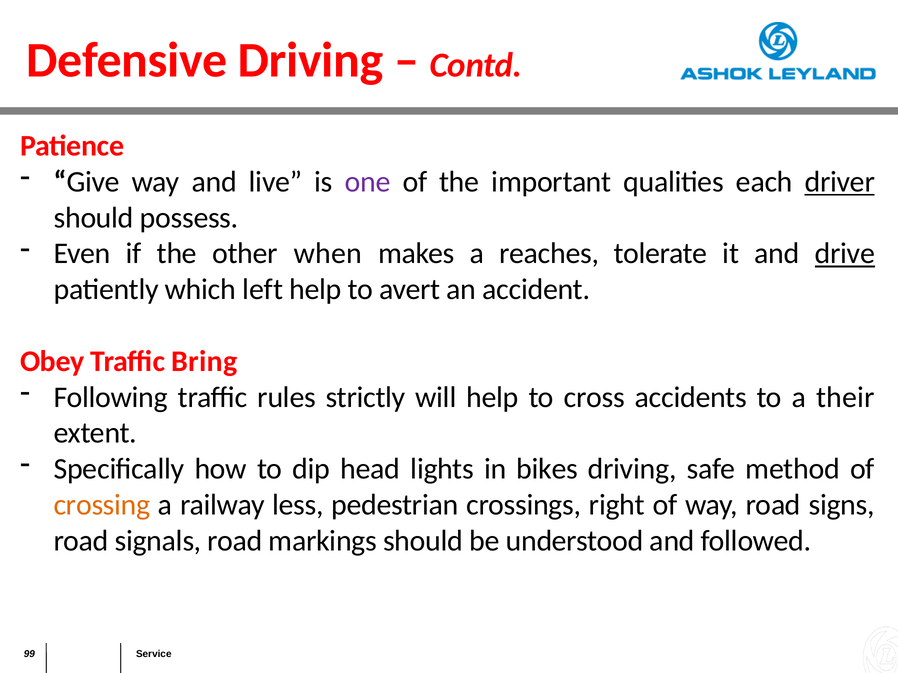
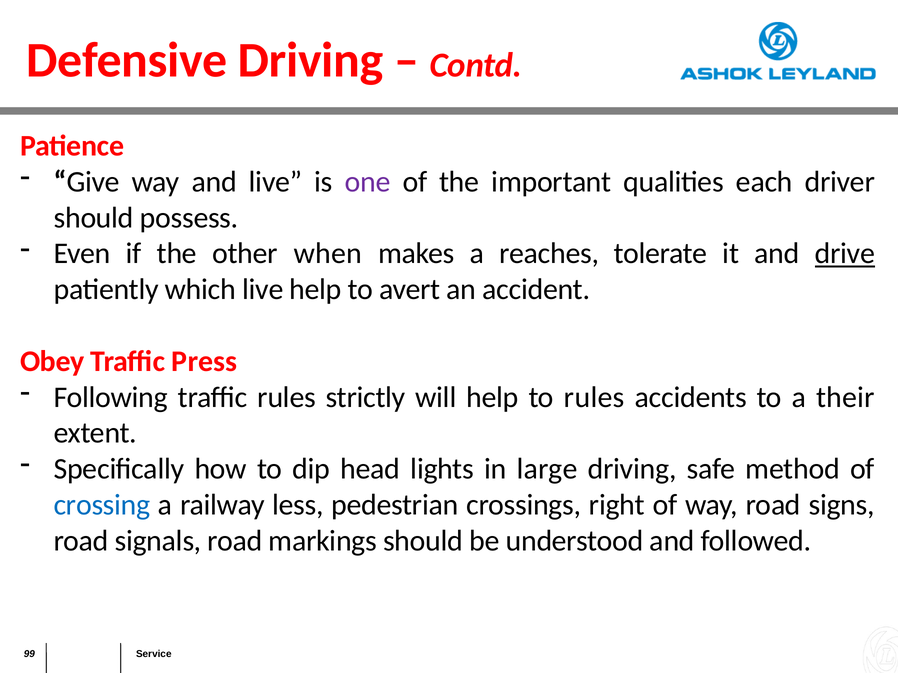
driver underline: present -> none
which left: left -> live
Bring: Bring -> Press
to cross: cross -> rules
bikes: bikes -> large
crossing colour: orange -> blue
